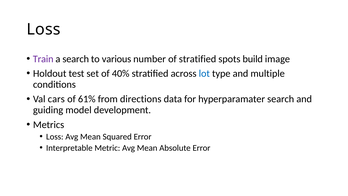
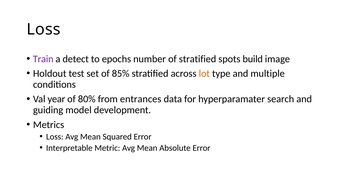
a search: search -> detect
various: various -> epochs
40%: 40% -> 85%
lot colour: blue -> orange
cars: cars -> year
61%: 61% -> 80%
directions: directions -> entrances
